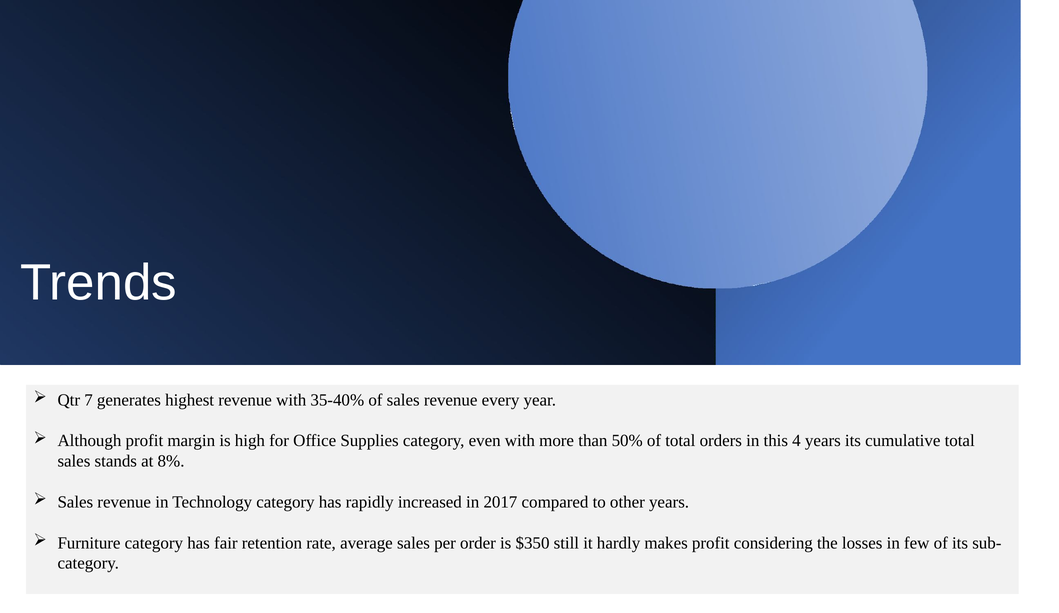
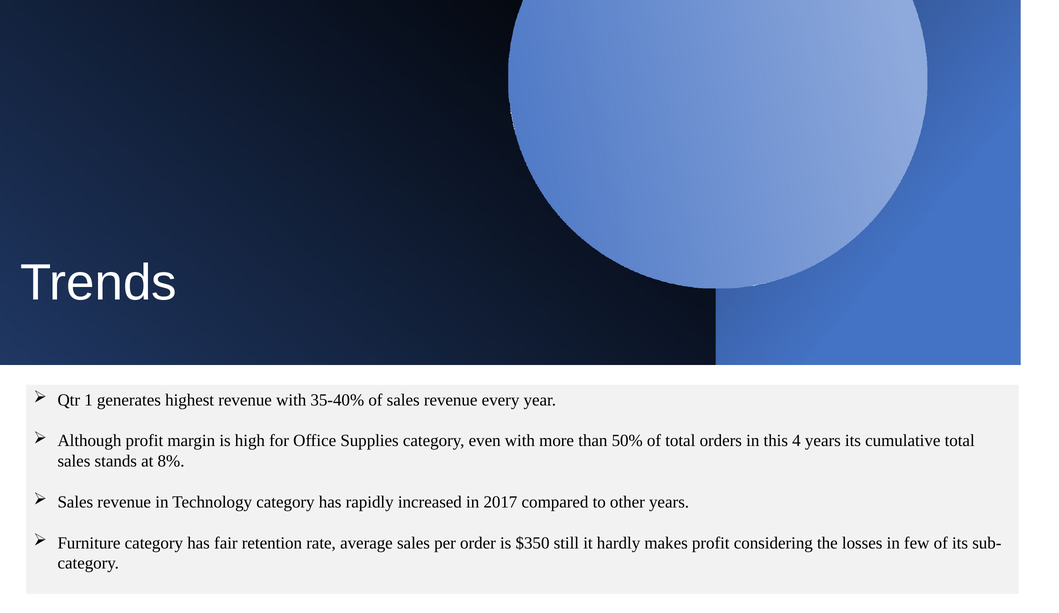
7: 7 -> 1
